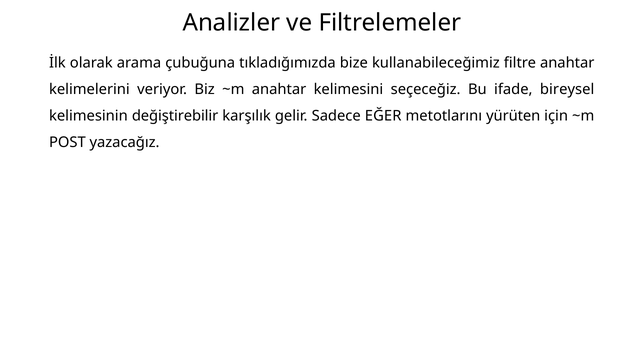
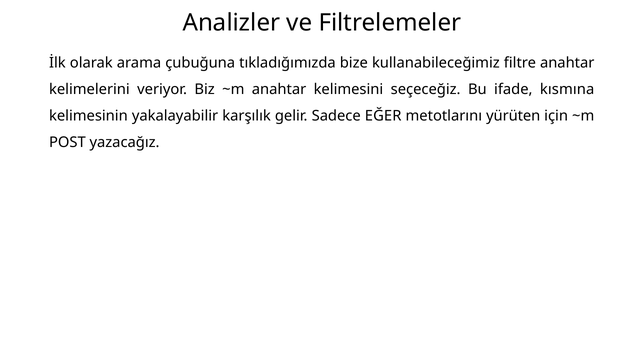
bireysel: bireysel -> kısmına
değiştirebilir: değiştirebilir -> yakalayabilir
